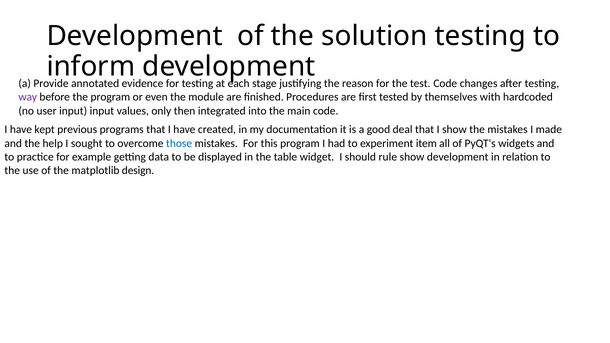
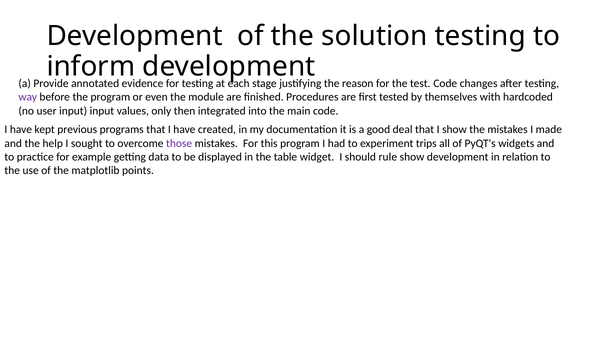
those colour: blue -> purple
item: item -> trips
design: design -> points
